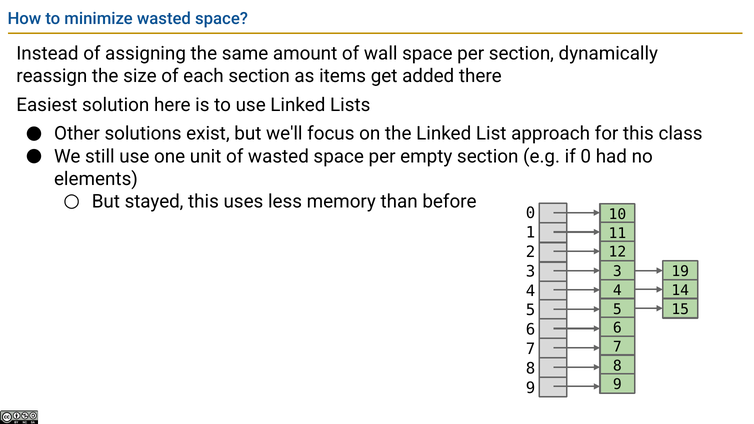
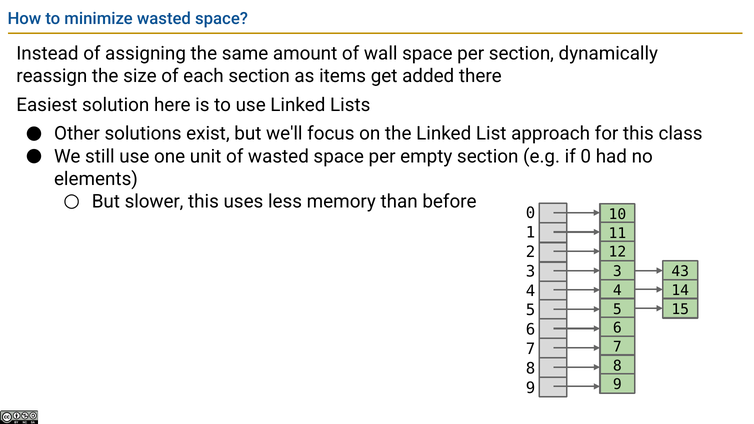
stayed: stayed -> slower
19: 19 -> 43
